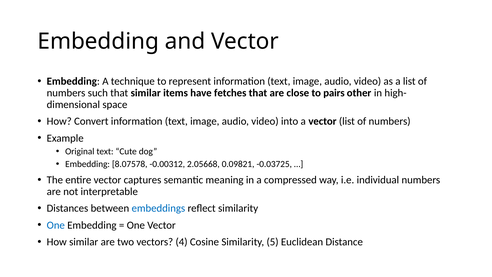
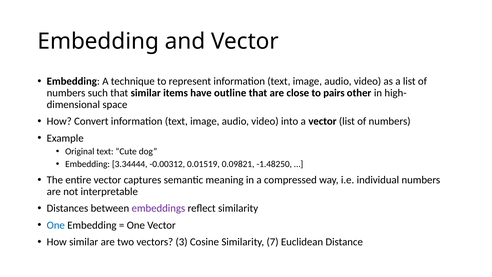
fetches: fetches -> outline
8.07578: 8.07578 -> 3.34444
2.05668: 2.05668 -> 0.01519
-0.03725: -0.03725 -> -1.48250
embeddings colour: blue -> purple
4: 4 -> 3
5: 5 -> 7
